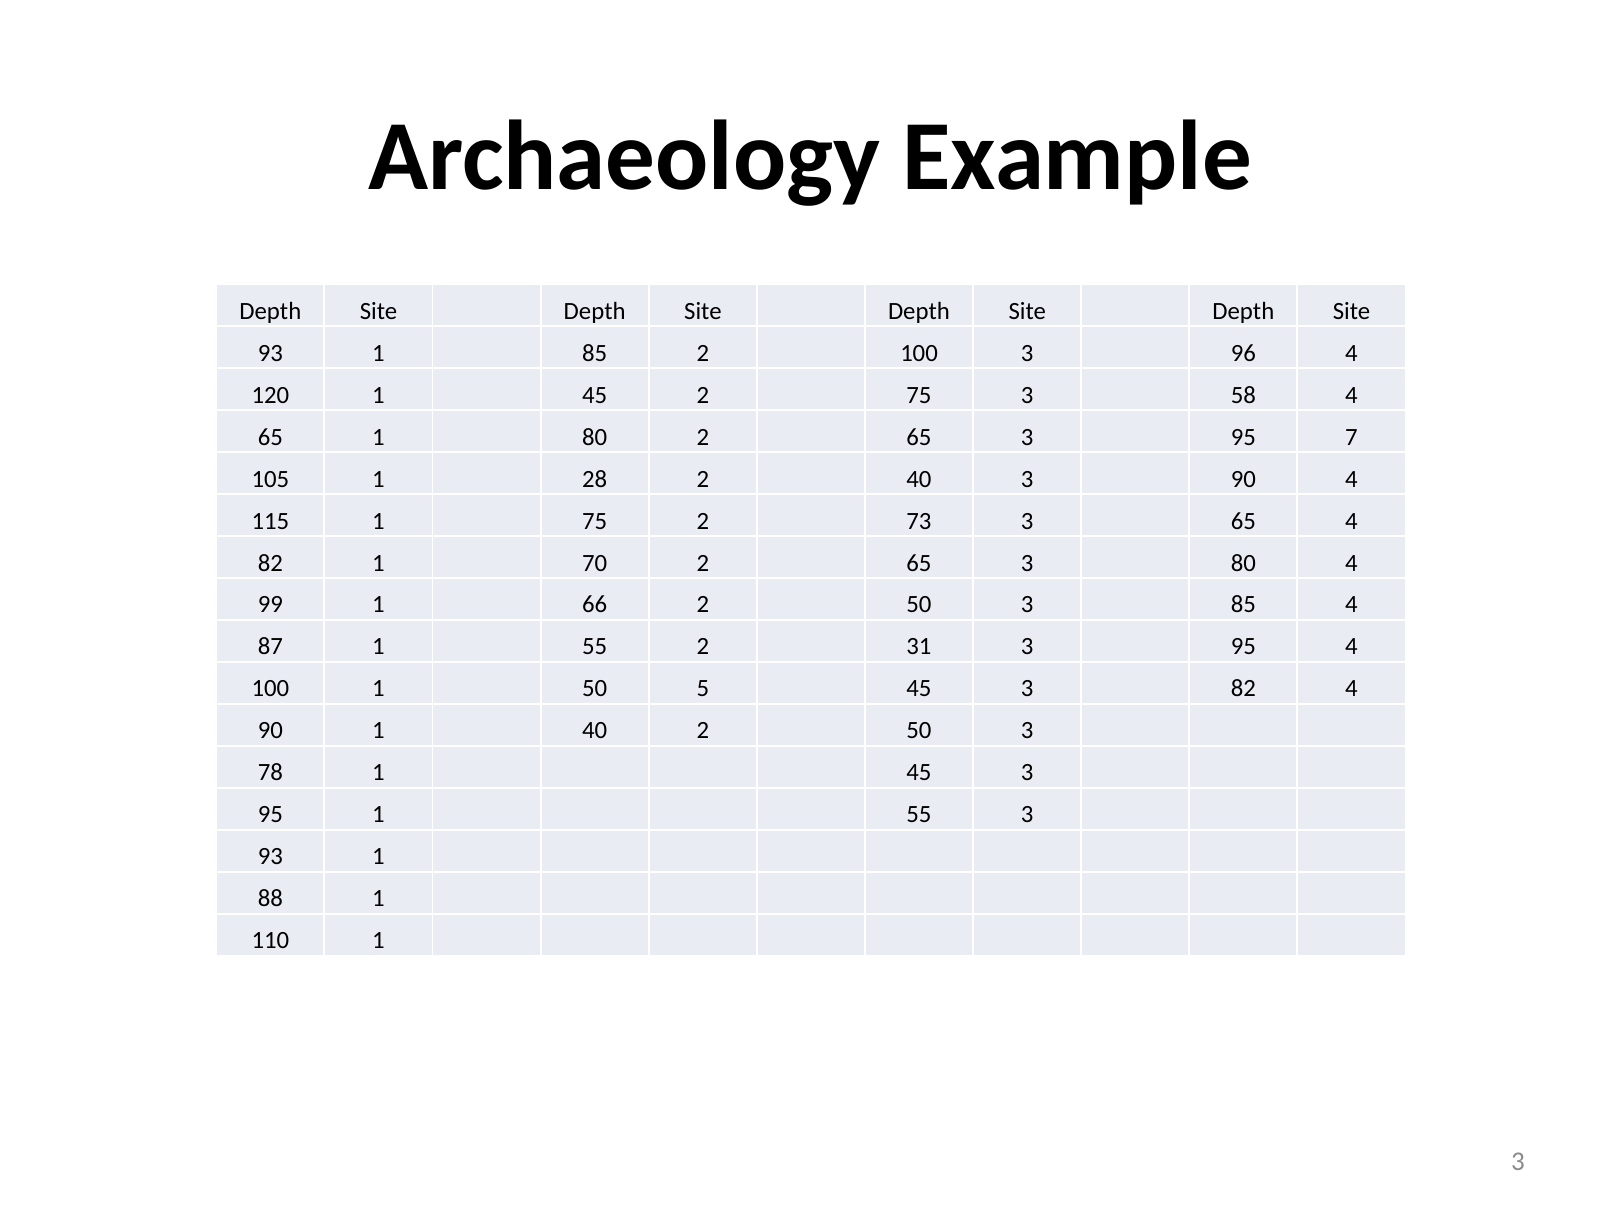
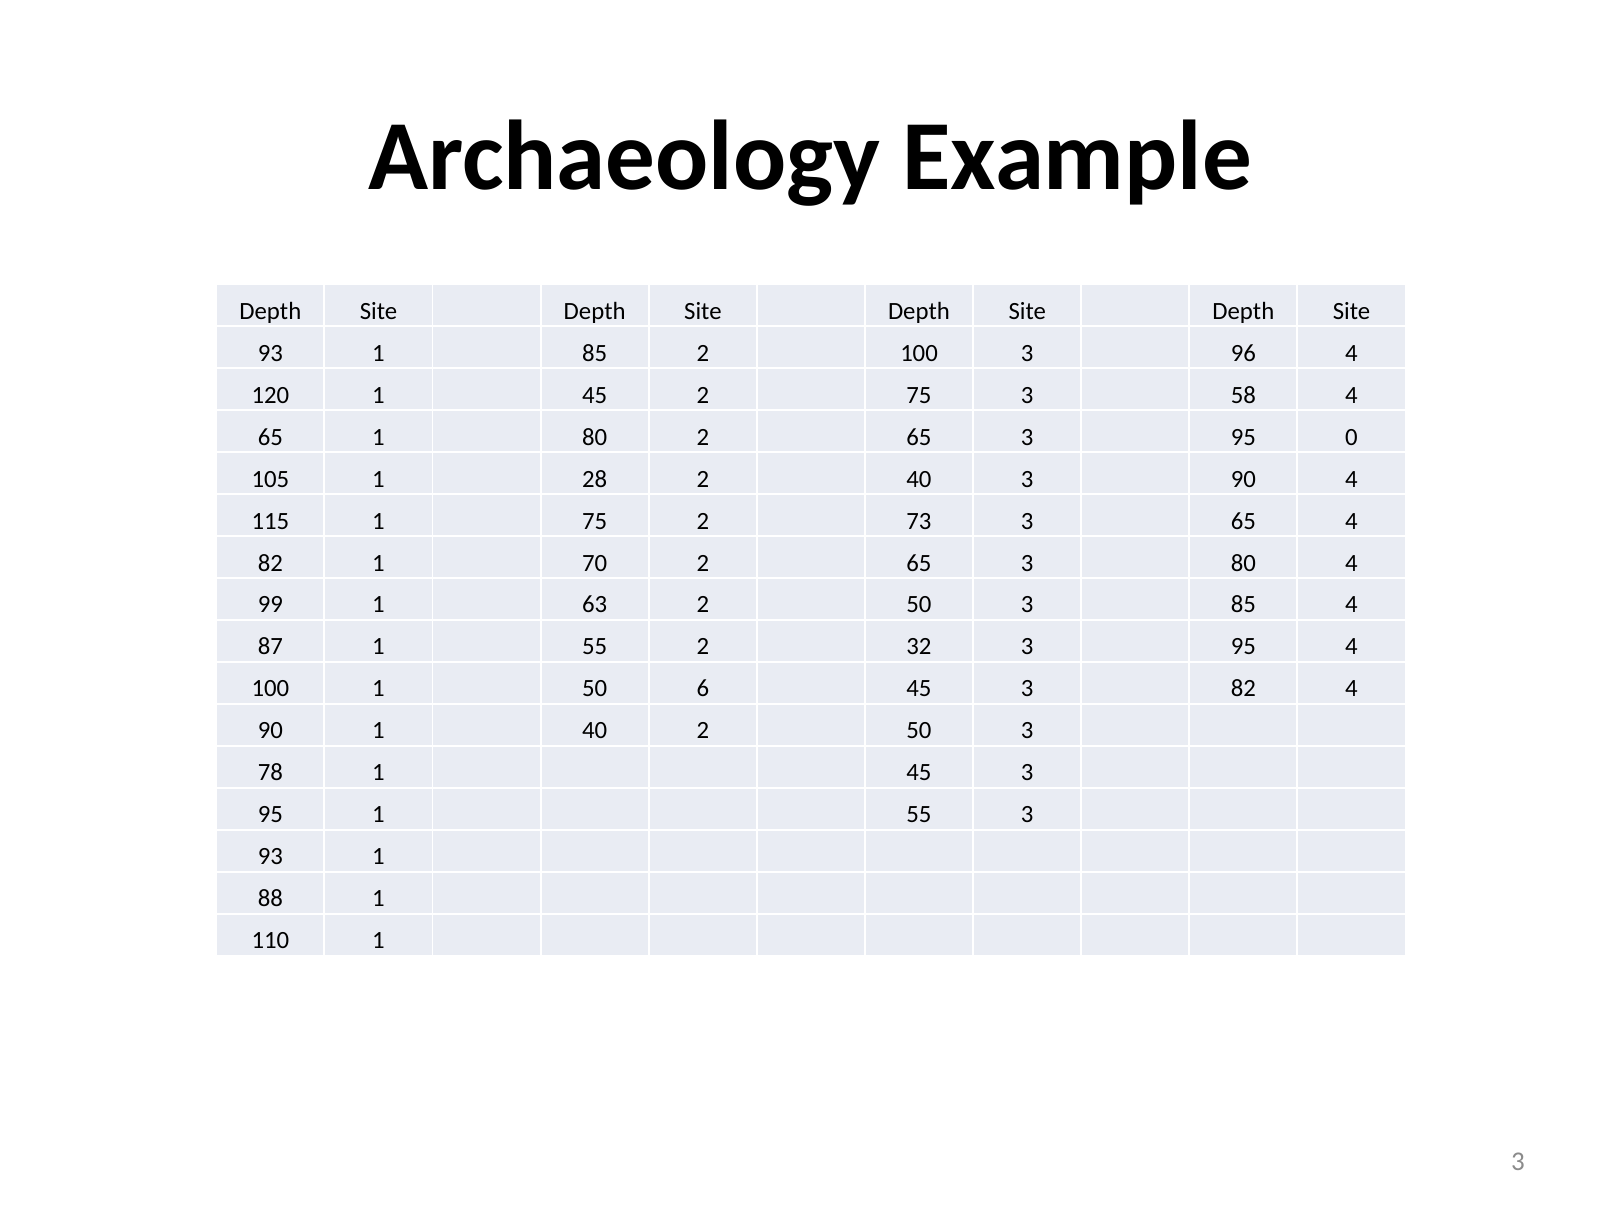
7: 7 -> 0
66: 66 -> 63
31: 31 -> 32
5: 5 -> 6
